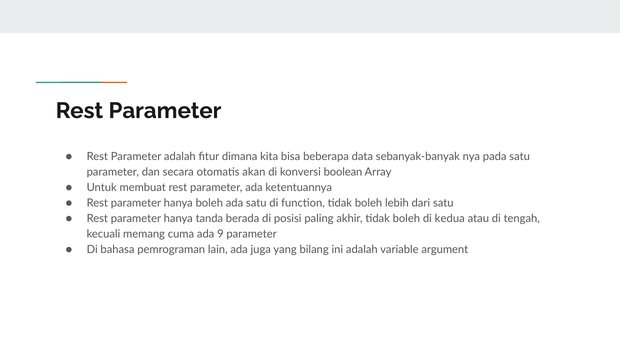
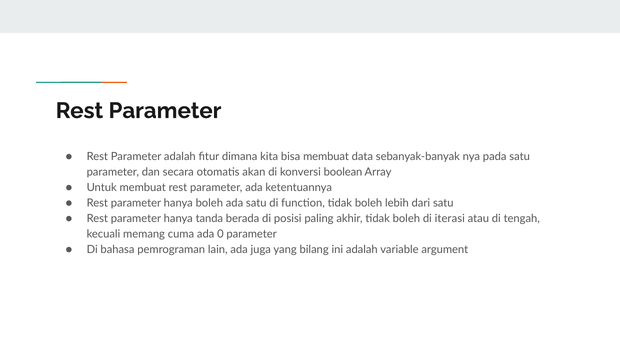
bisa beberapa: beberapa -> membuat
kedua: kedua -> iterasi
9: 9 -> 0
